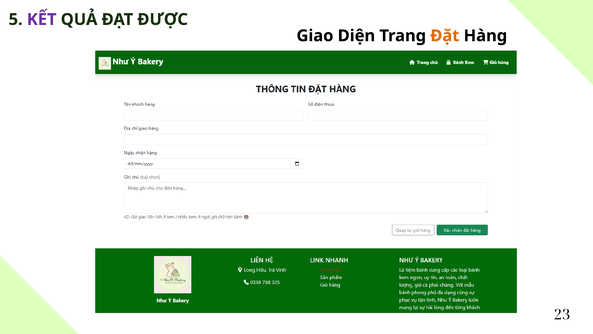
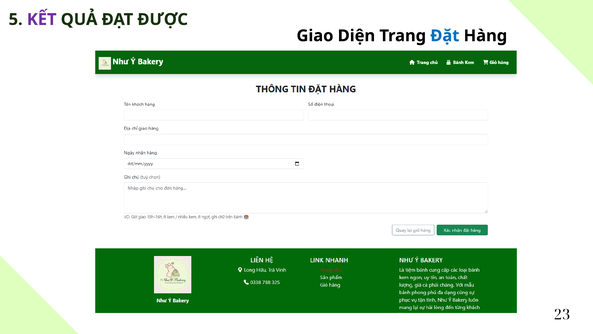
Đặt colour: orange -> blue
